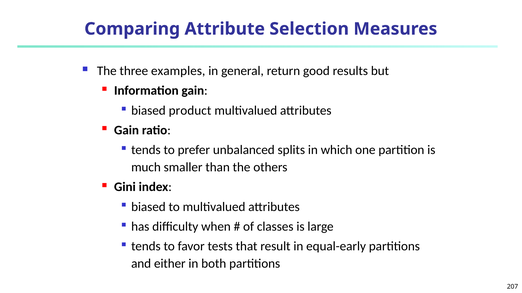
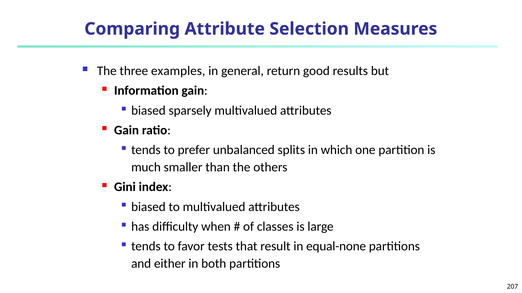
product: product -> sparsely
equal-early: equal-early -> equal-none
